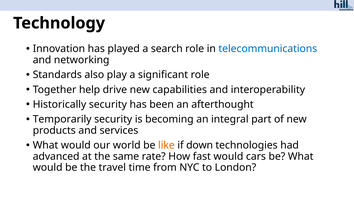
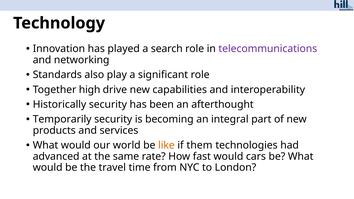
telecommunications colour: blue -> purple
help: help -> high
down: down -> them
